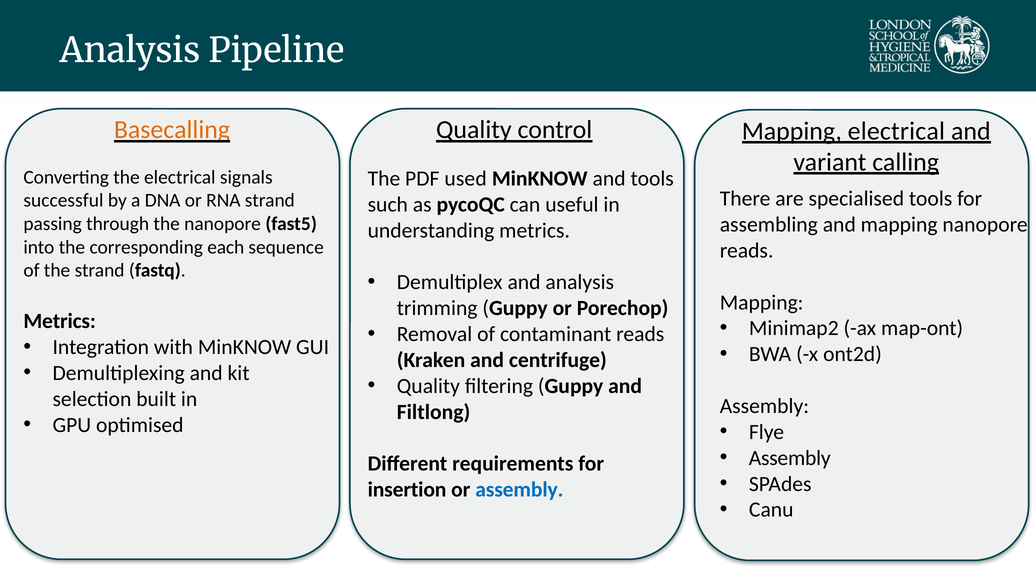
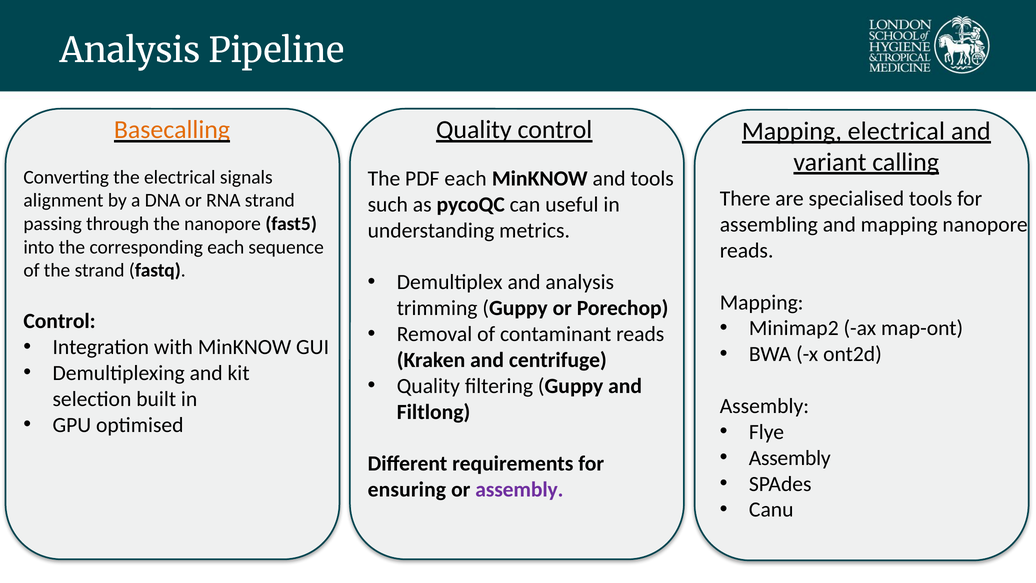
PDF used: used -> each
successful: successful -> alignment
Metrics at (60, 321): Metrics -> Control
insertion: insertion -> ensuring
assembly at (519, 490) colour: blue -> purple
